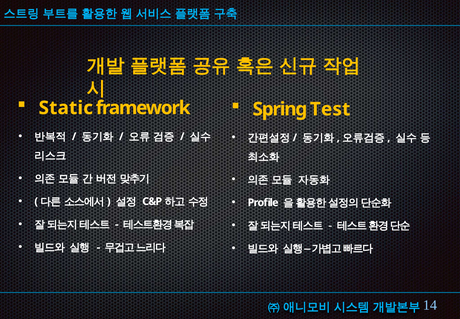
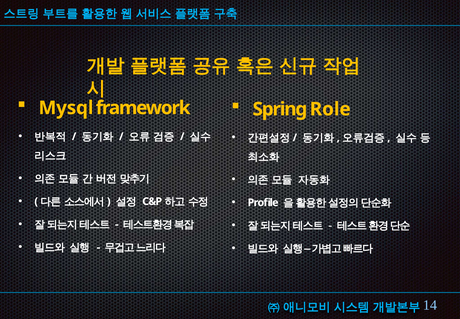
Static: Static -> Mysql
Test: Test -> Role
